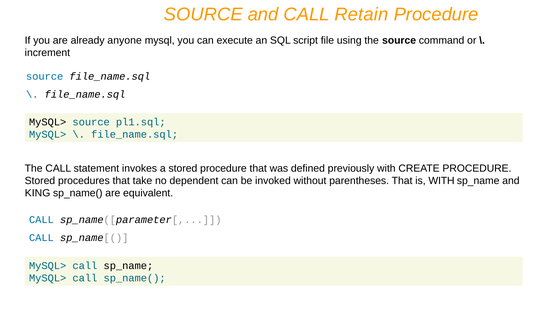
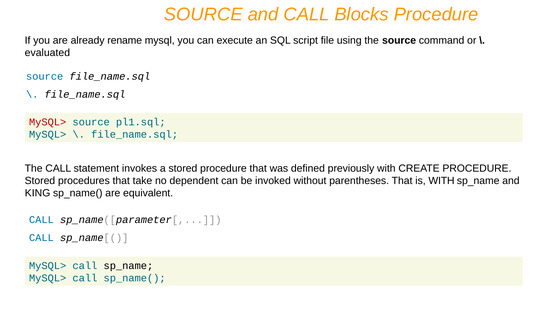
Retain: Retain -> Blocks
anyone: anyone -> rename
increment: increment -> evaluated
MySQL> at (48, 122) colour: black -> red
